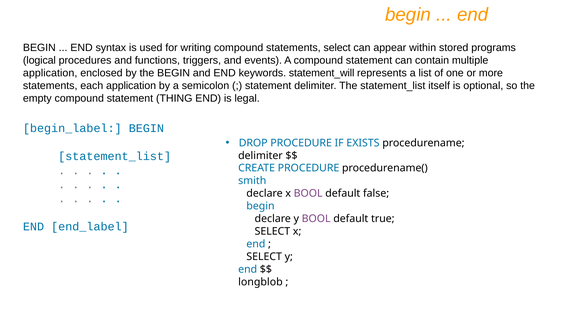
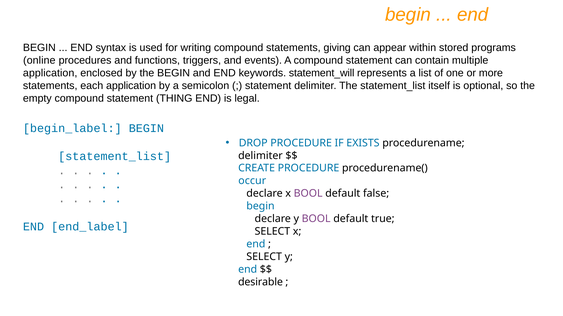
statements select: select -> giving
logical: logical -> online
smith: smith -> occur
longblob: longblob -> desirable
